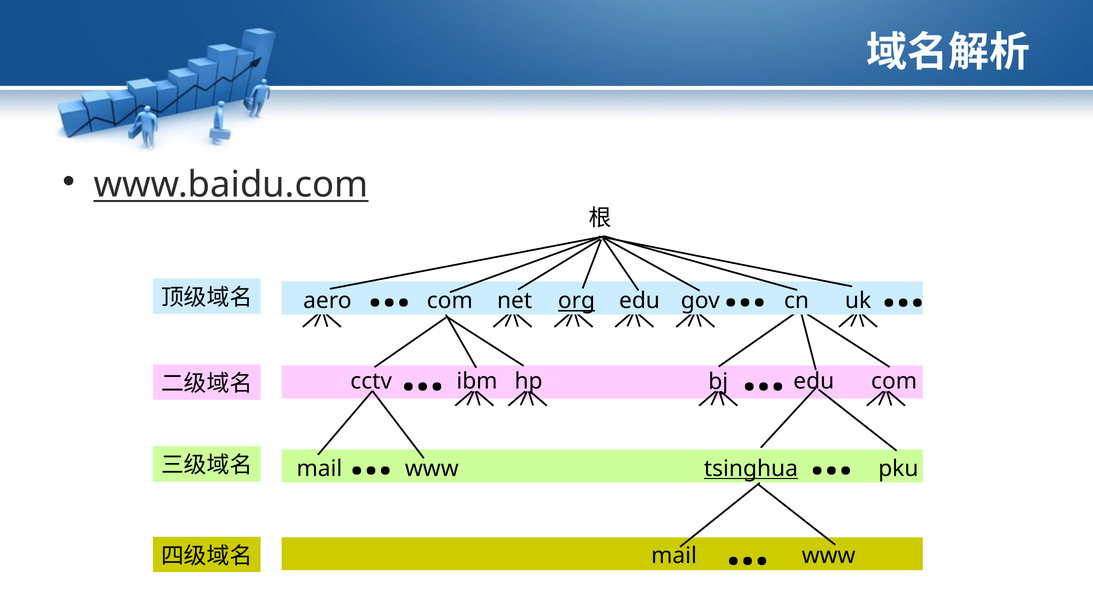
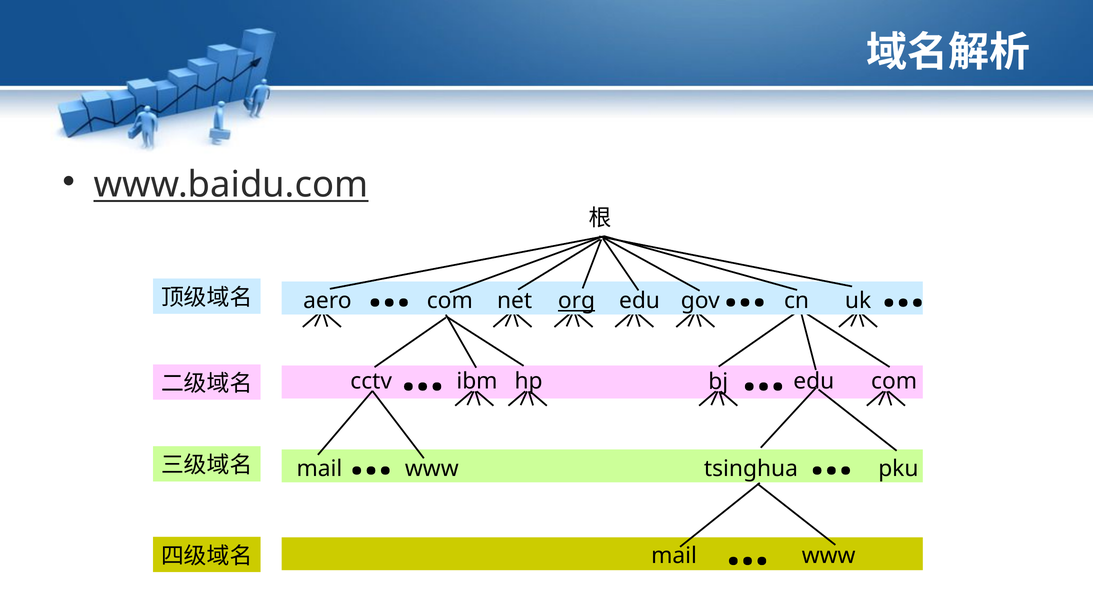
tsinghua underline: present -> none
